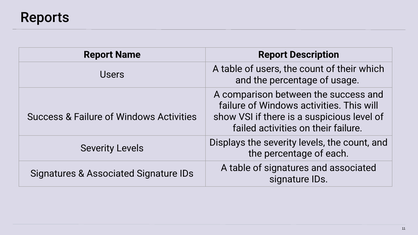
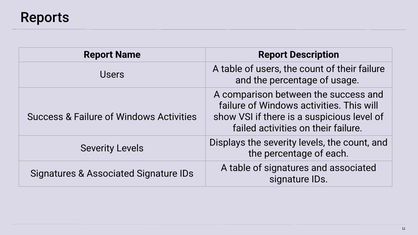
of their which: which -> failure
